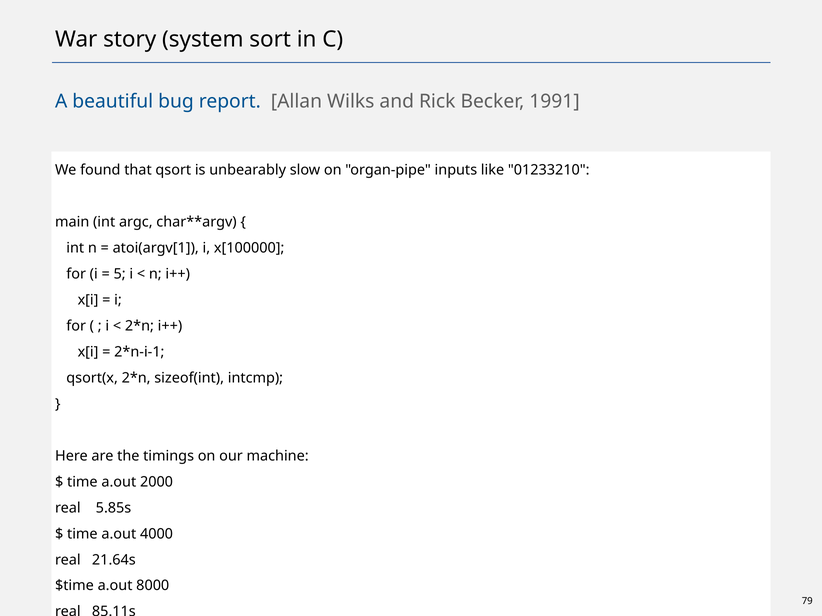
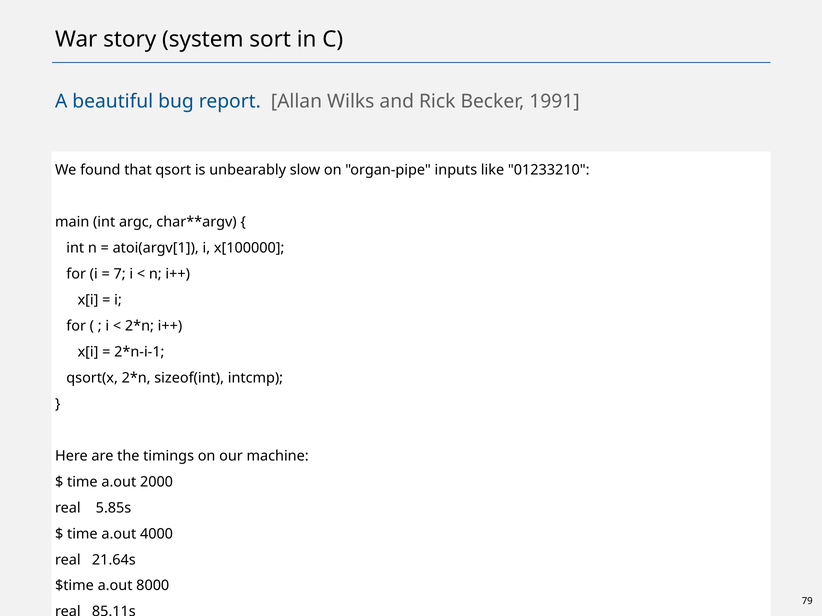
5: 5 -> 7
